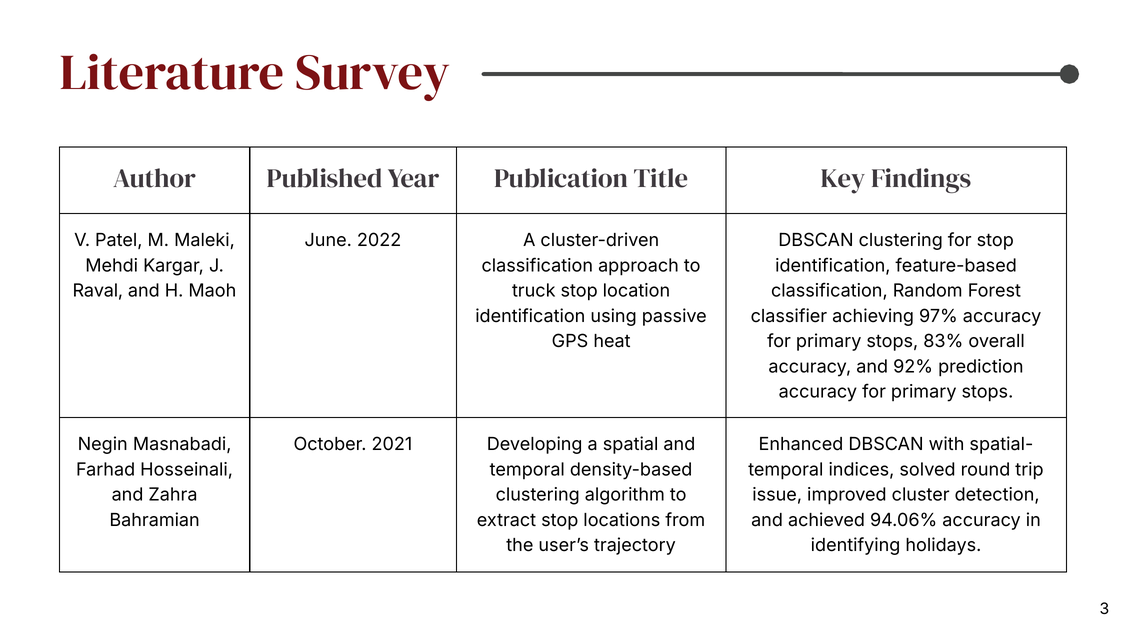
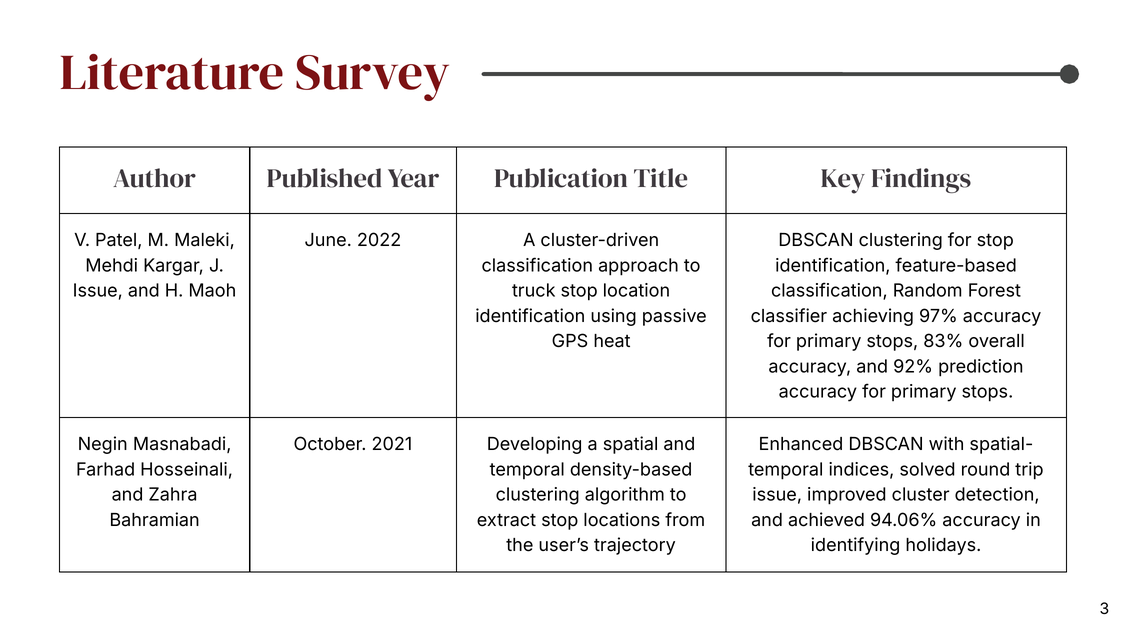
Raval at (98, 291): Raval -> Issue
